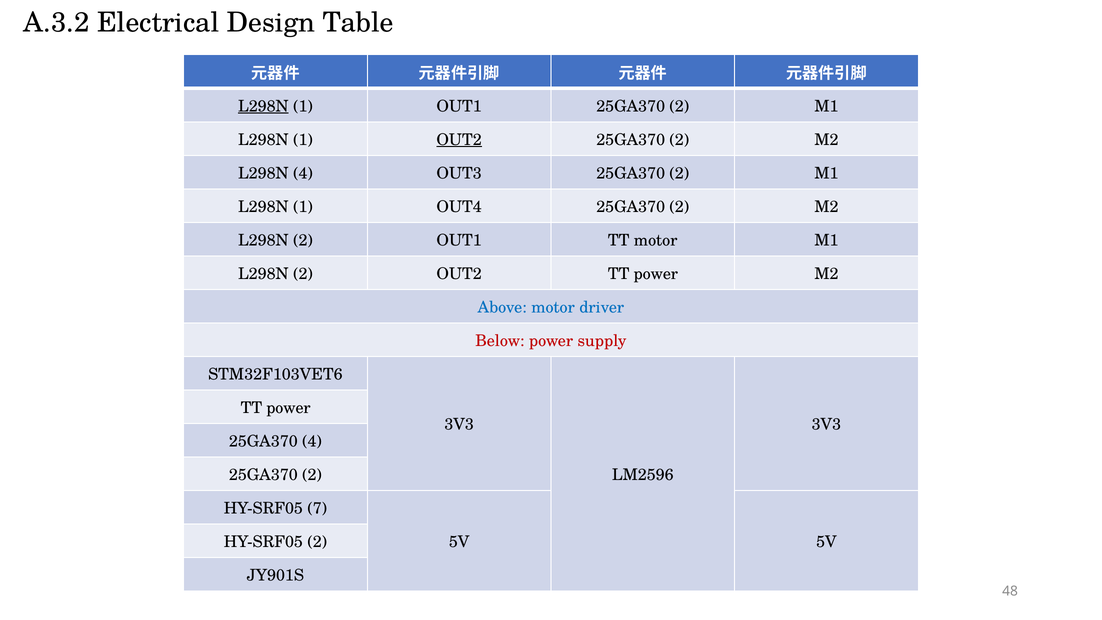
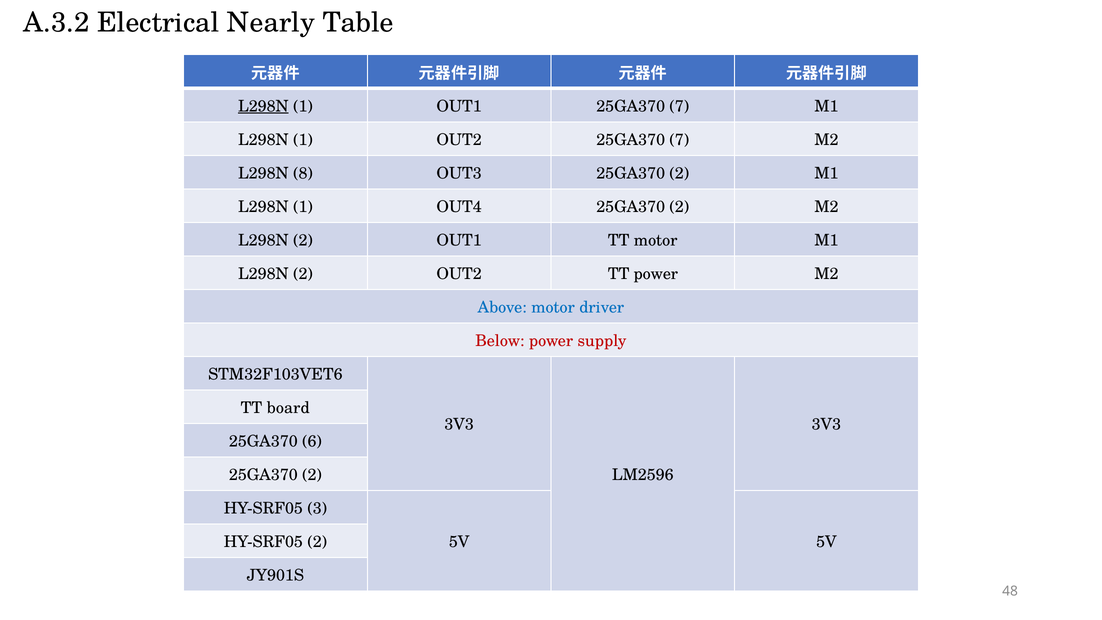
Design: Design -> Nearly
OUT1 25GA370 2: 2 -> 7
OUT2 at (459, 140) underline: present -> none
2 at (679, 140): 2 -> 7
L298N 4: 4 -> 8
power at (288, 408): power -> board
25GA370 4: 4 -> 6
7: 7 -> 3
